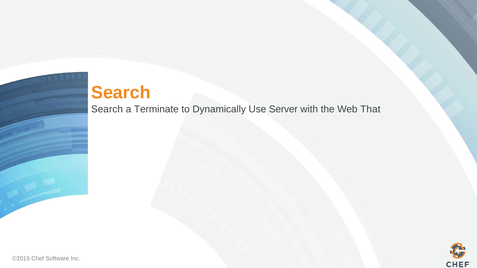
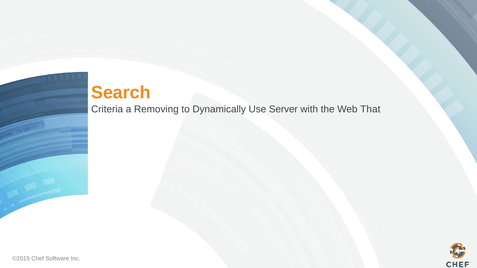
Search at (107, 109): Search -> Criteria
Terminate: Terminate -> Removing
